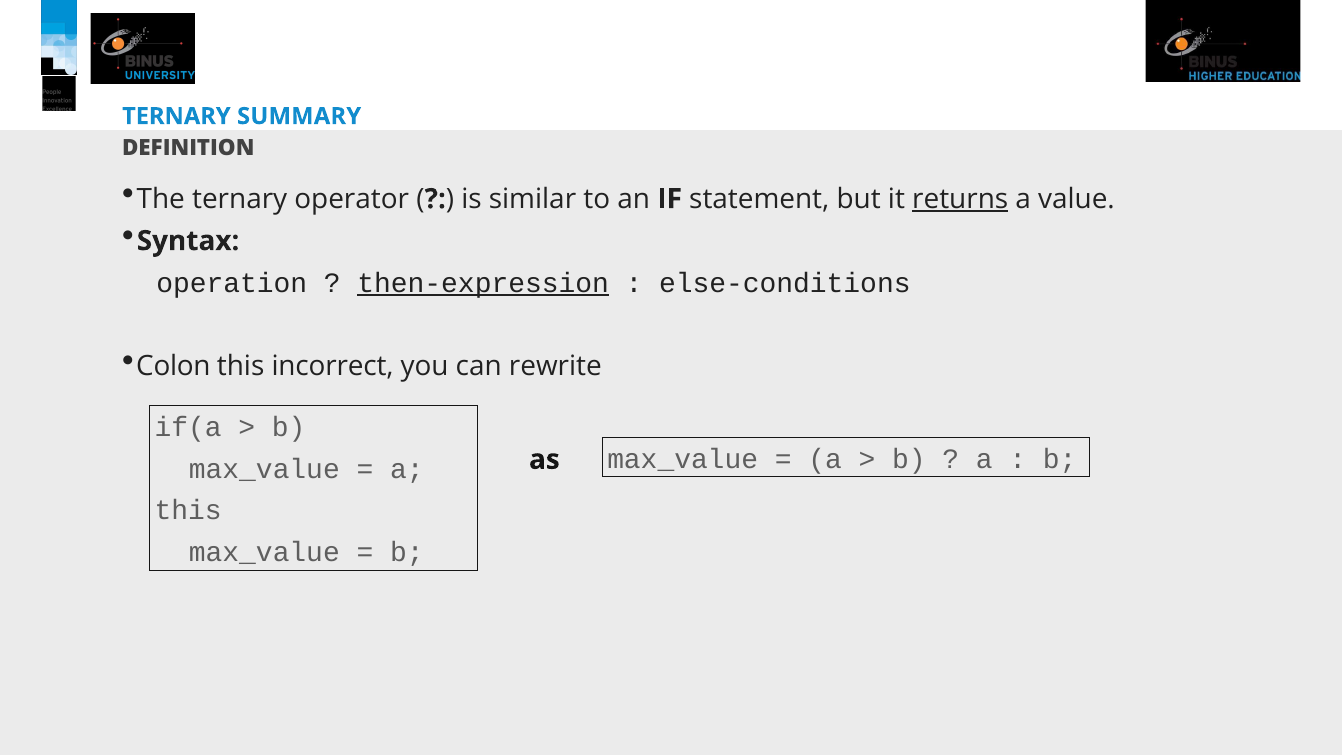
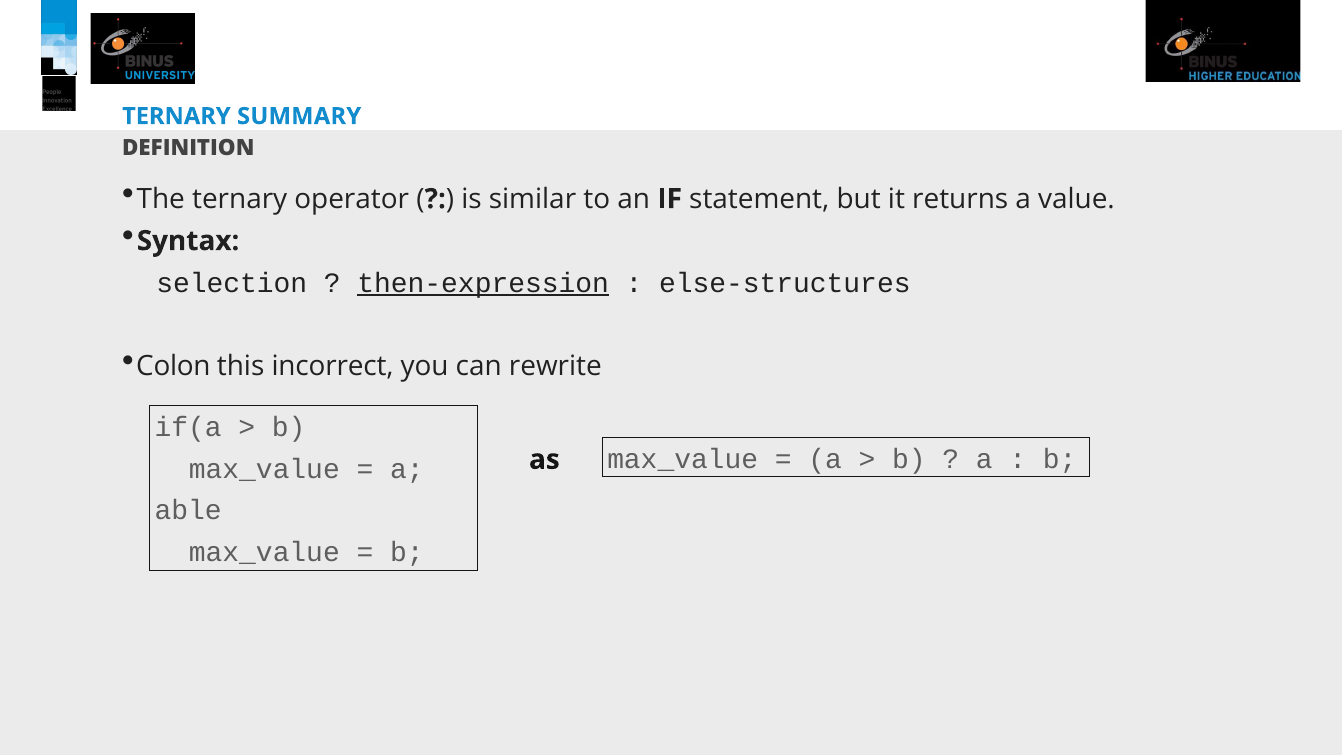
returns underline: present -> none
operation: operation -> selection
else-conditions: else-conditions -> else-structures
this at (188, 511): this -> able
